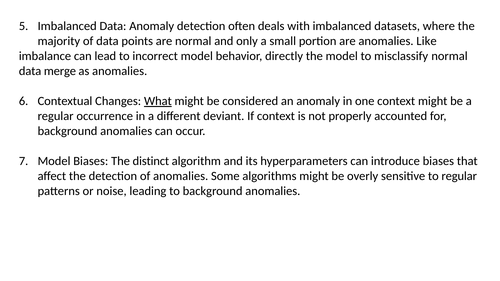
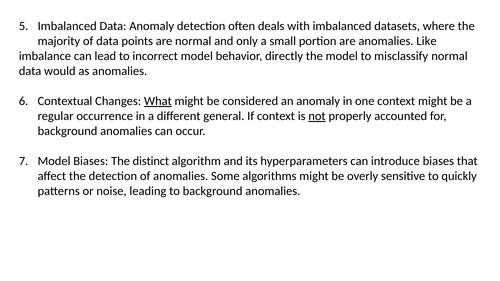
merge: merge -> would
deviant: deviant -> general
not underline: none -> present
to regular: regular -> quickly
